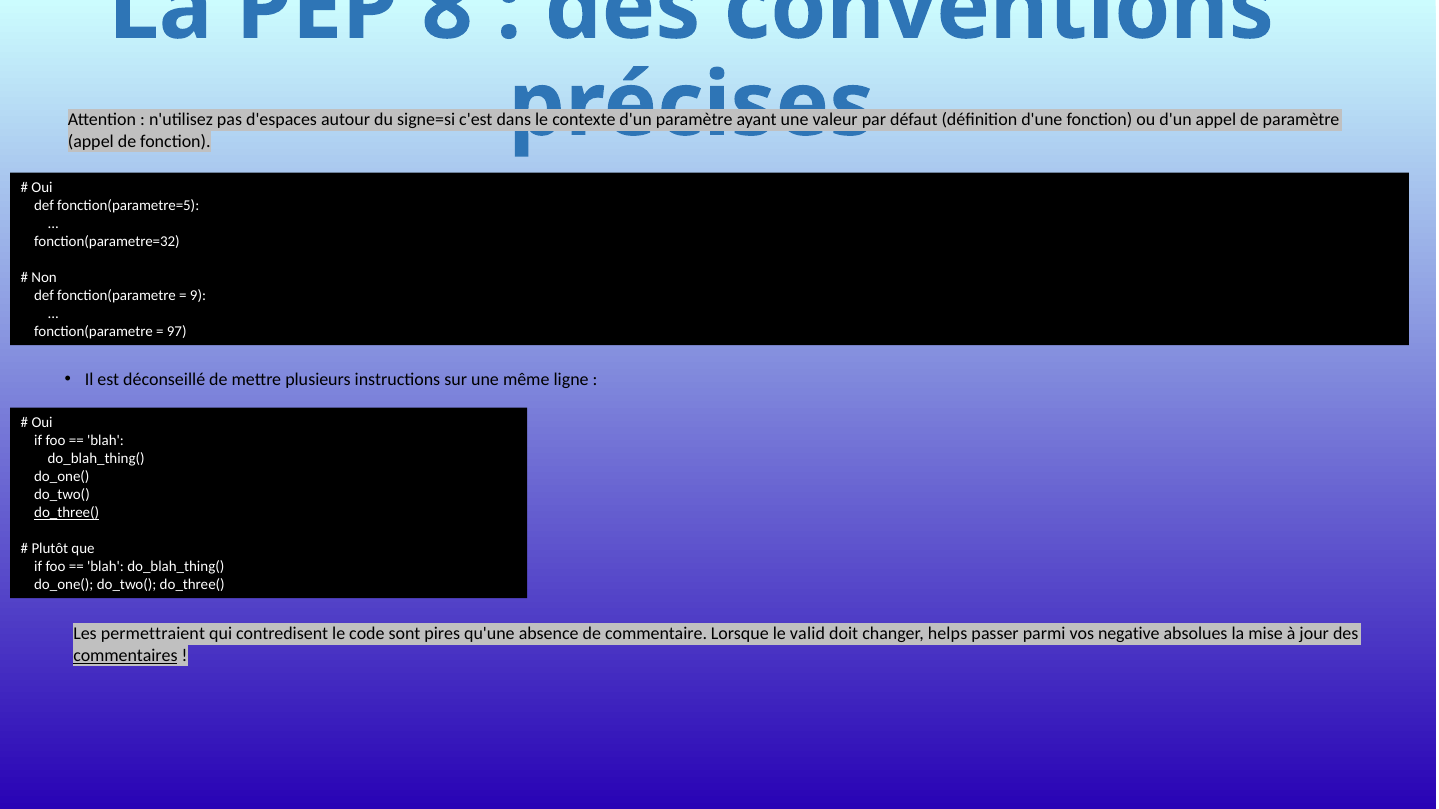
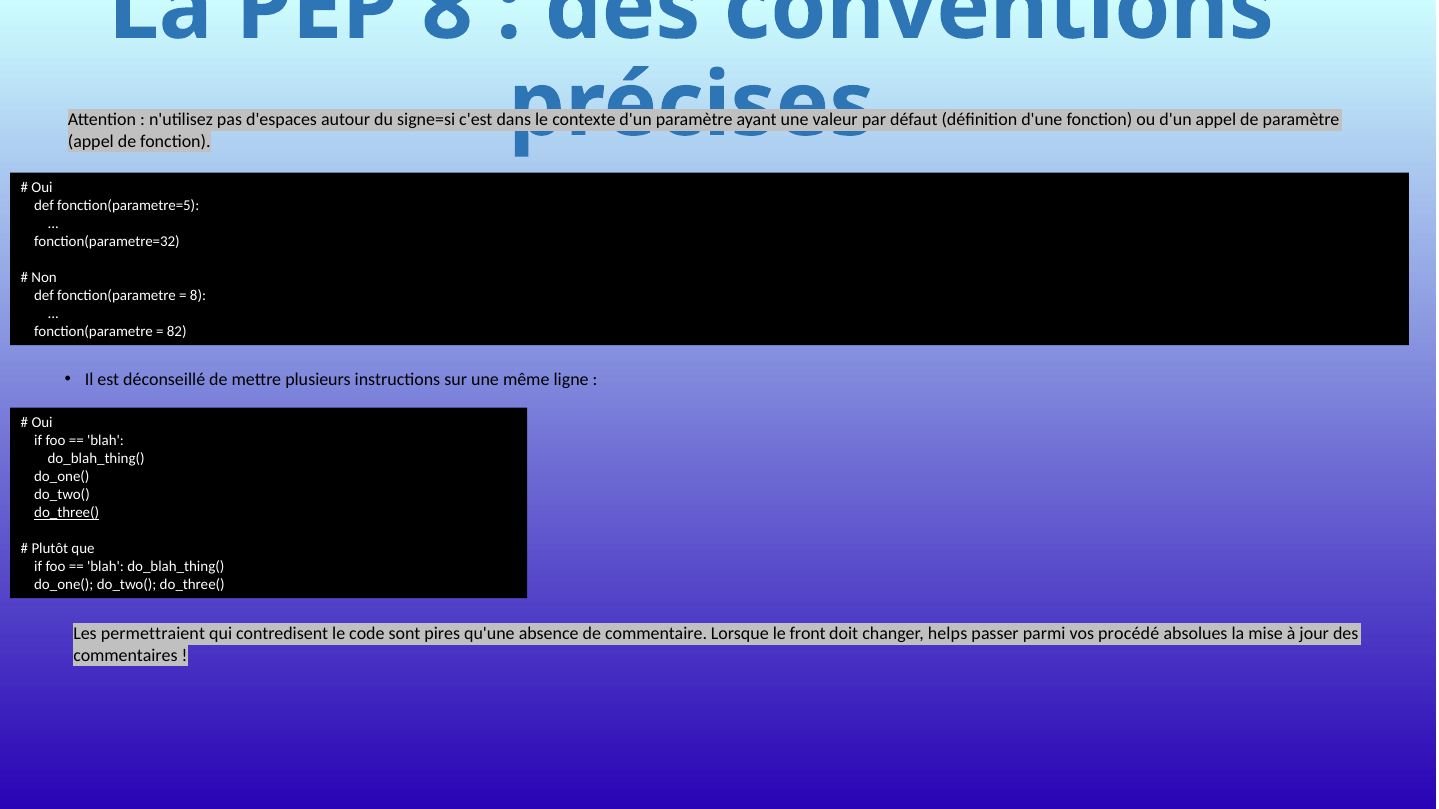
9 at (198, 296): 9 -> 8
97: 97 -> 82
valid: valid -> front
negative: negative -> procédé
commentaires underline: present -> none
